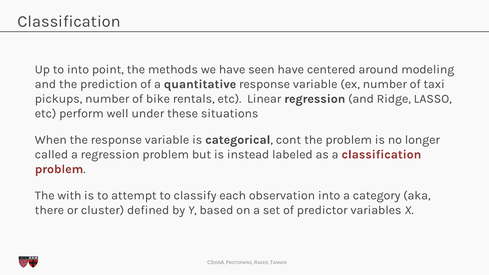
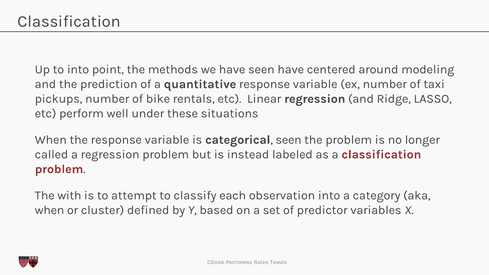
categorical cont: cont -> seen
there at (49, 210): there -> when
